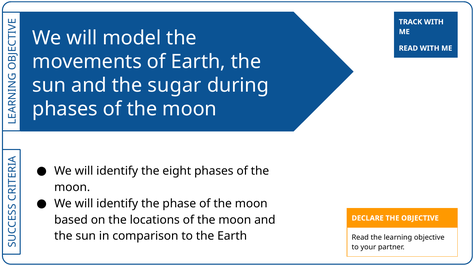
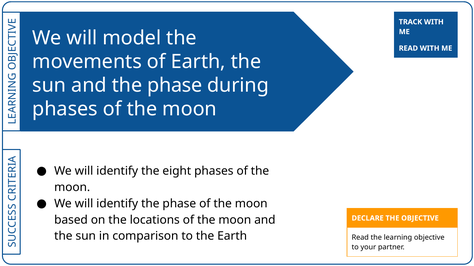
and the sugar: sugar -> phase
